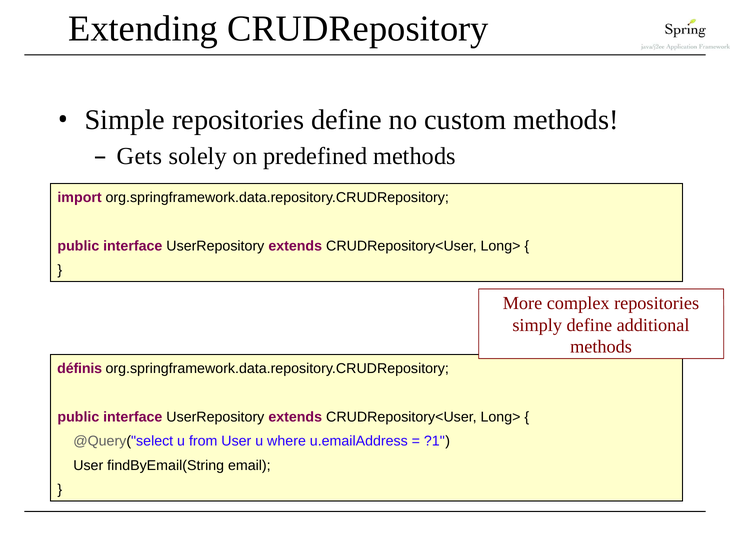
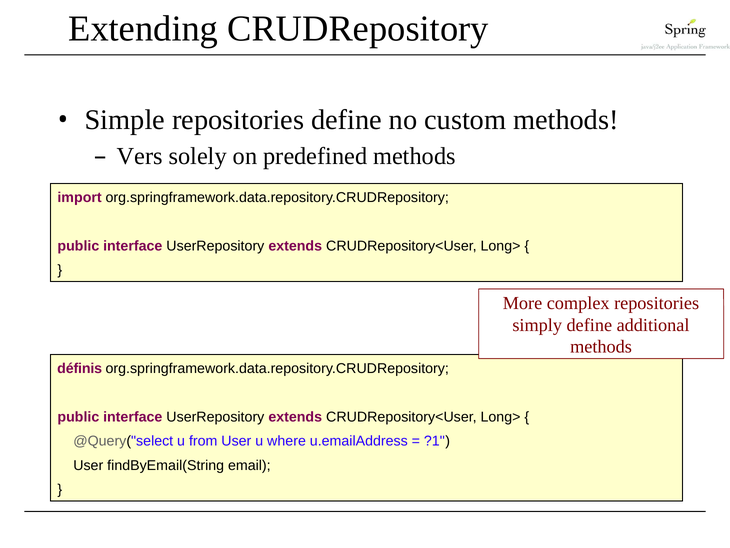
Gets: Gets -> Vers
